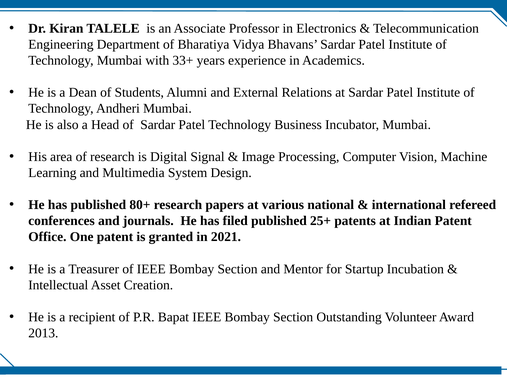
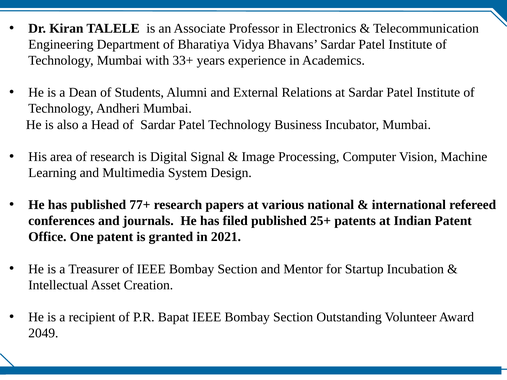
80+: 80+ -> 77+
2013: 2013 -> 2049
